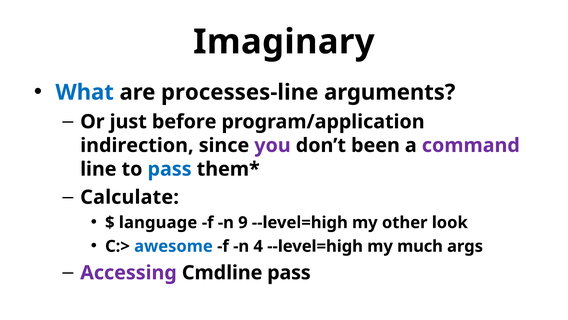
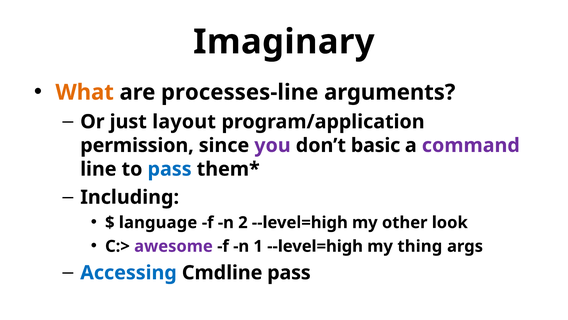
What colour: blue -> orange
before: before -> layout
indirection: indirection -> permission
been: been -> basic
Calculate: Calculate -> Including
9: 9 -> 2
awesome colour: blue -> purple
4: 4 -> 1
much: much -> thing
Accessing colour: purple -> blue
